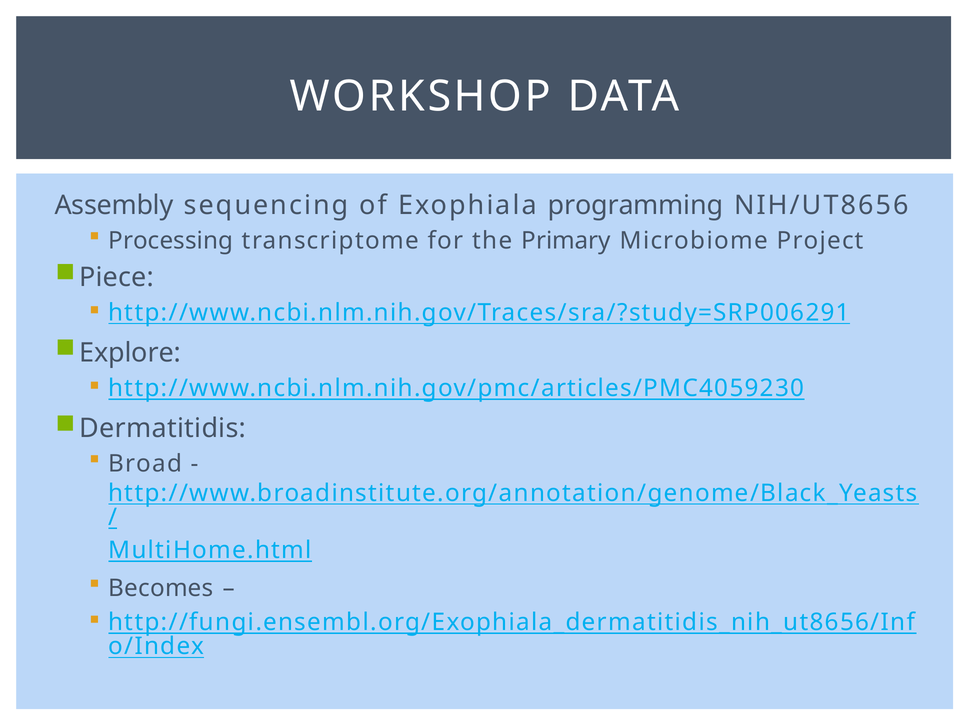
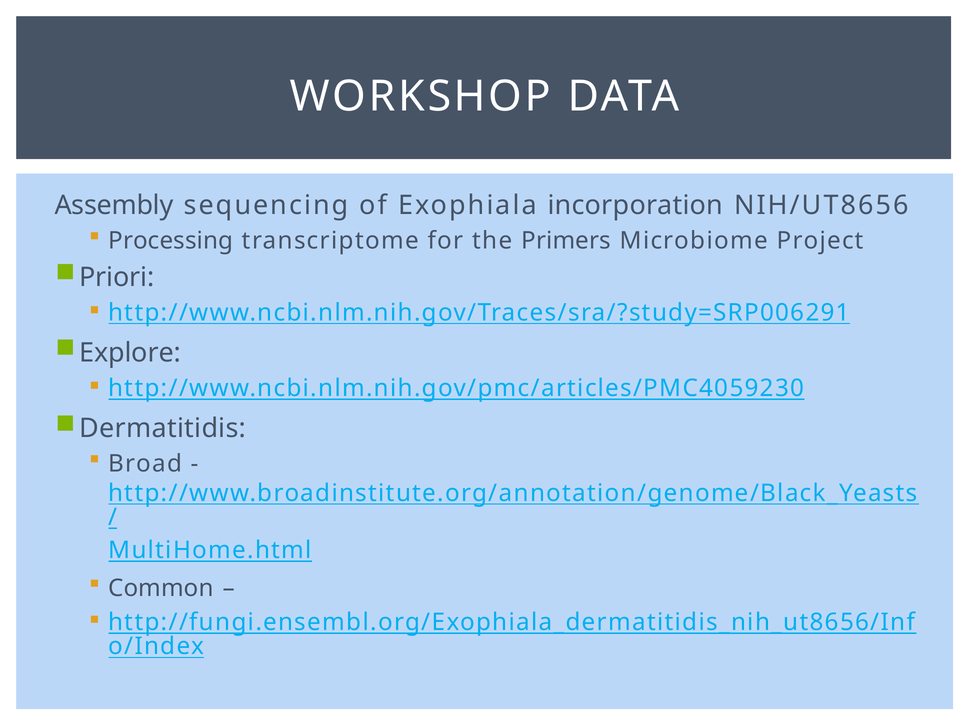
programming: programming -> incorporation
Primary: Primary -> Primers
Piece: Piece -> Priori
Becomes: Becomes -> Common
